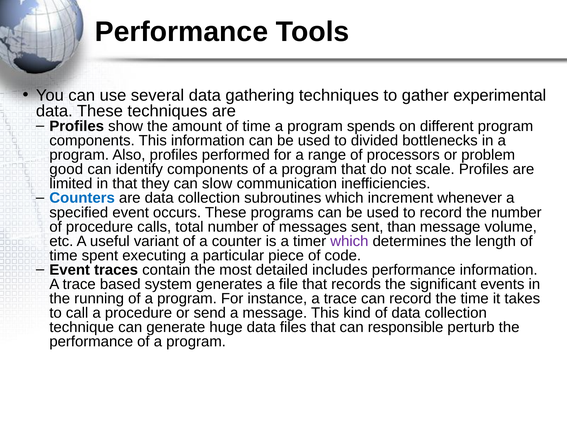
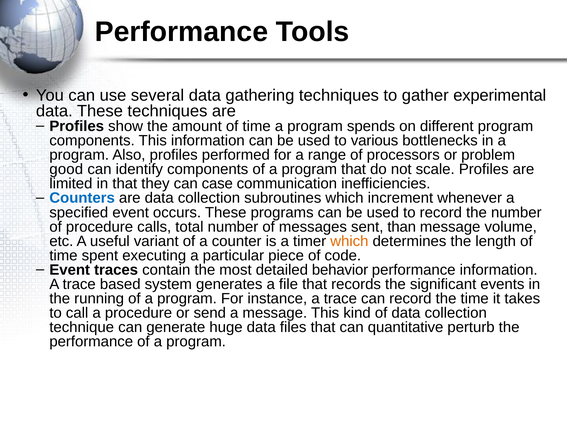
divided: divided -> various
slow: slow -> case
which at (349, 241) colour: purple -> orange
includes: includes -> behavior
responsible: responsible -> quantitative
